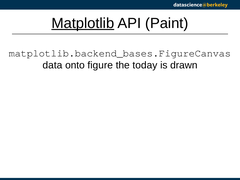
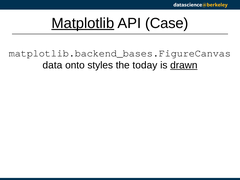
Paint: Paint -> Case
figure: figure -> styles
drawn underline: none -> present
